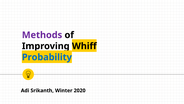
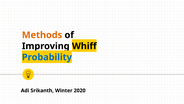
Methods colour: purple -> orange
